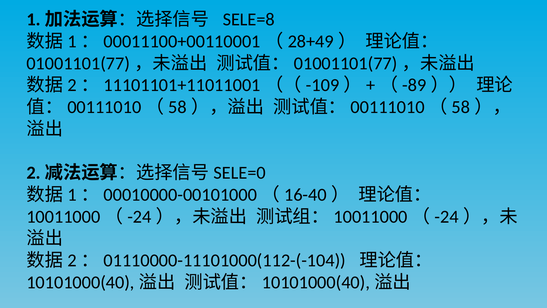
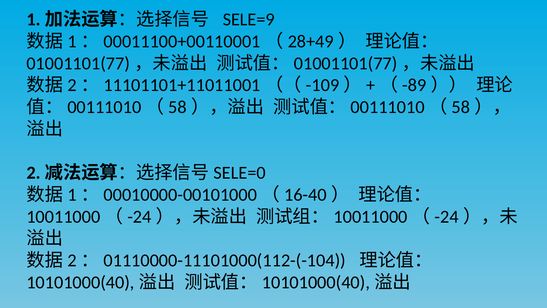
SELE=8: SELE=8 -> SELE=9
